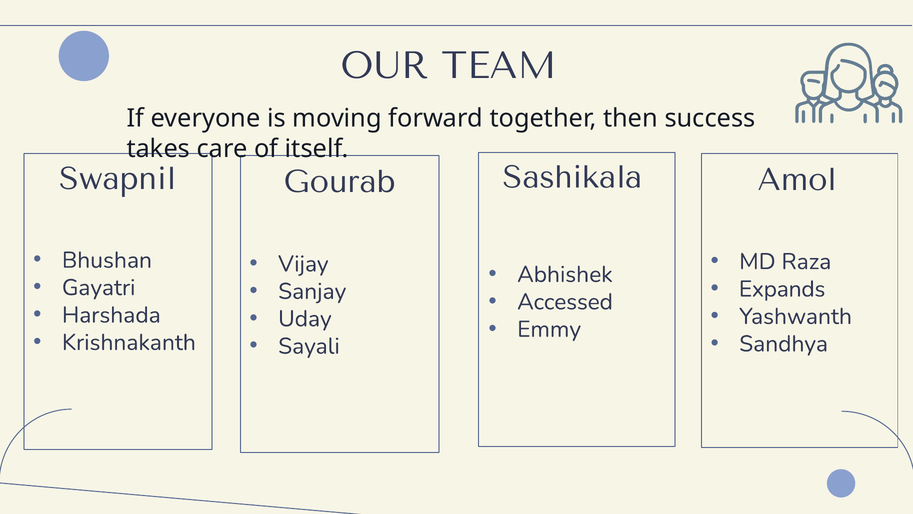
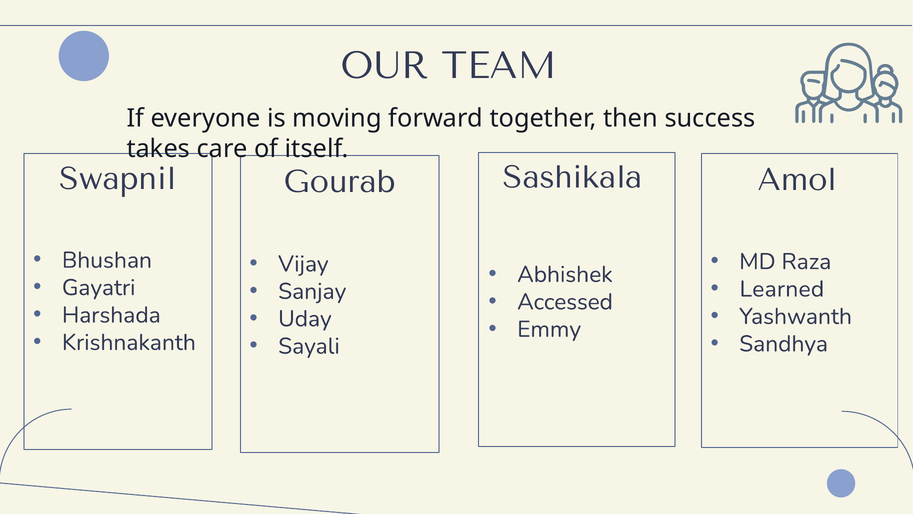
Expands: Expands -> Learned
